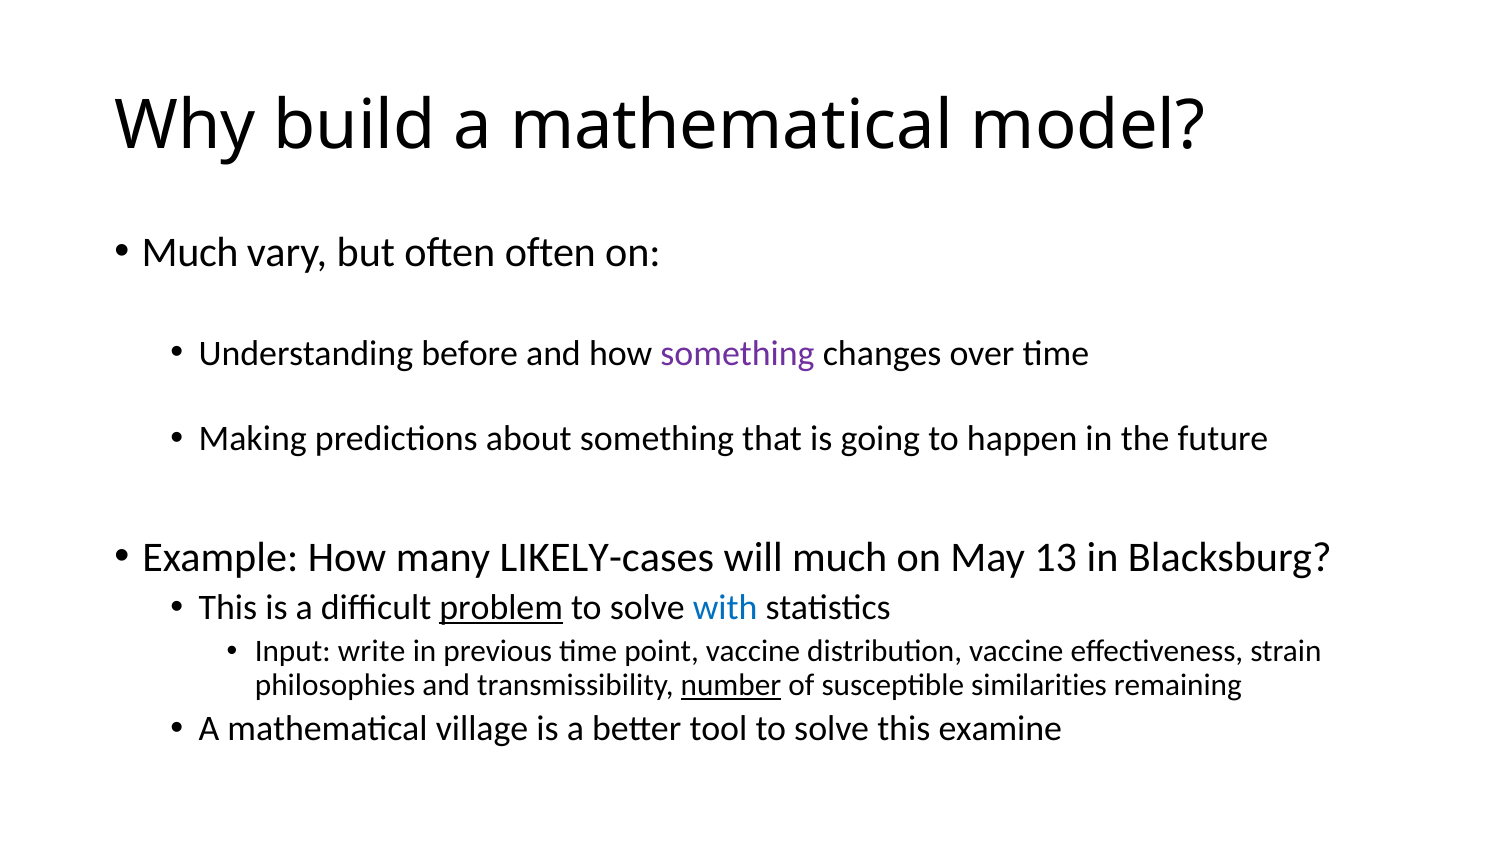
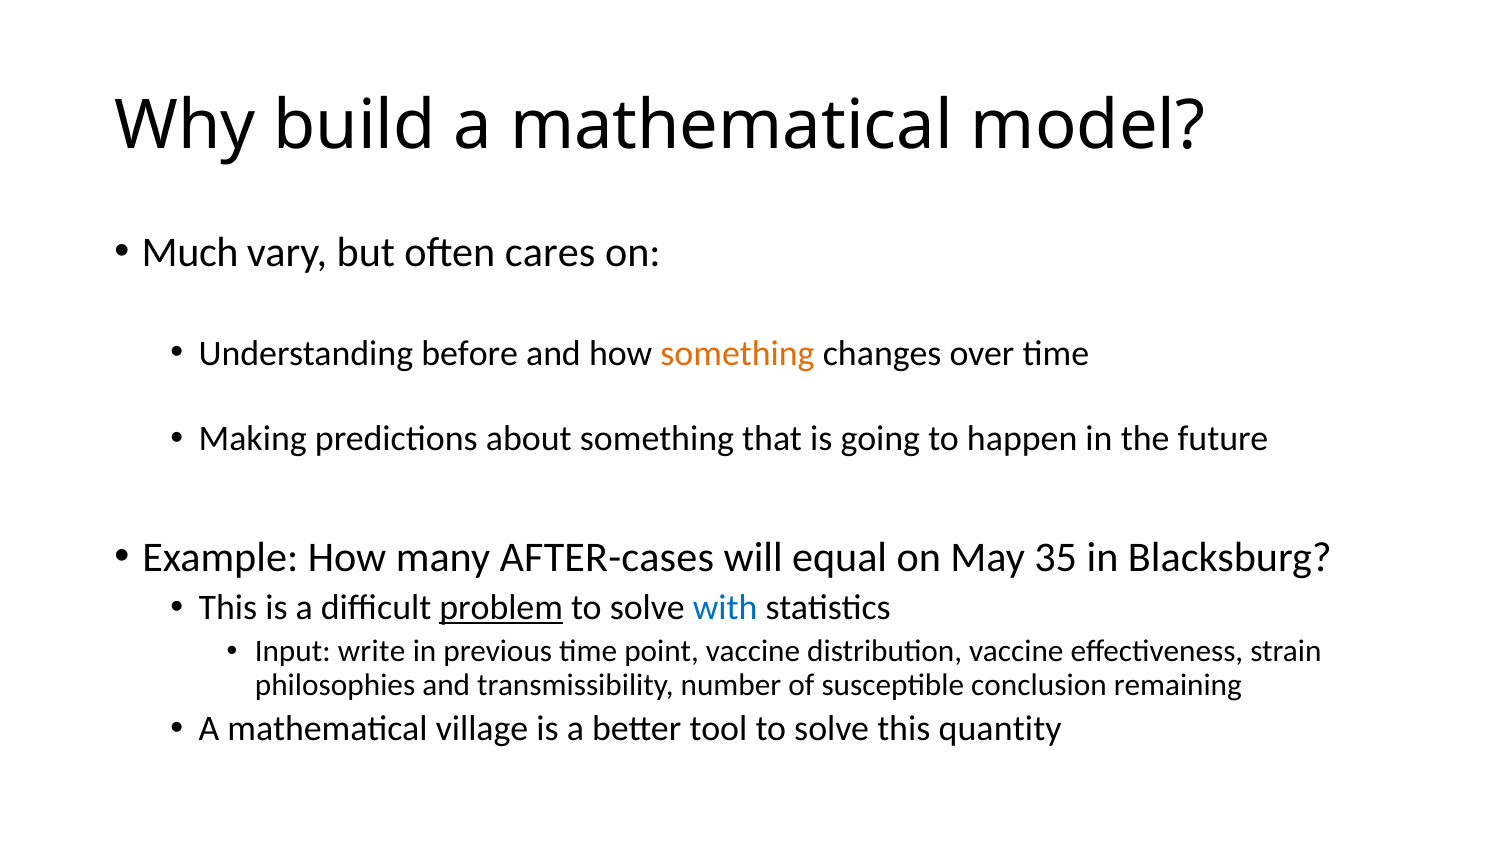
often often: often -> cares
something at (738, 353) colour: purple -> orange
LIKELY-cases: LIKELY-cases -> AFTER-cases
will much: much -> equal
13: 13 -> 35
number underline: present -> none
similarities: similarities -> conclusion
examine: examine -> quantity
